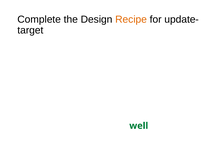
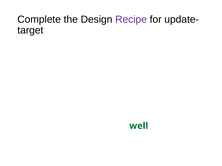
Recipe colour: orange -> purple
